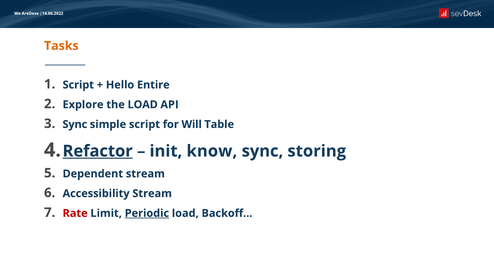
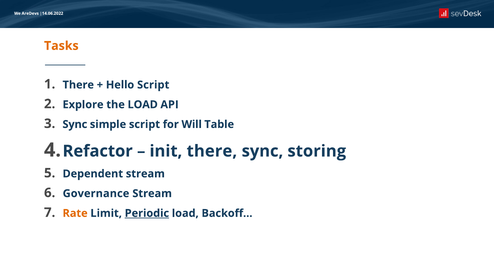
Script at (78, 85): Script -> There
Hello Entire: Entire -> Script
Refactor underline: present -> none
init know: know -> there
Accessibility: Accessibility -> Governance
Rate colour: red -> orange
